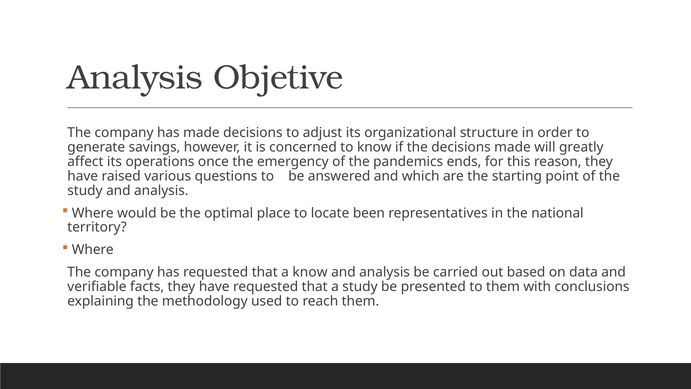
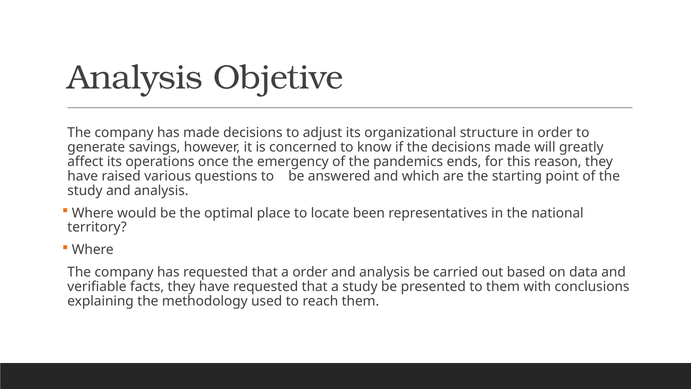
a know: know -> order
